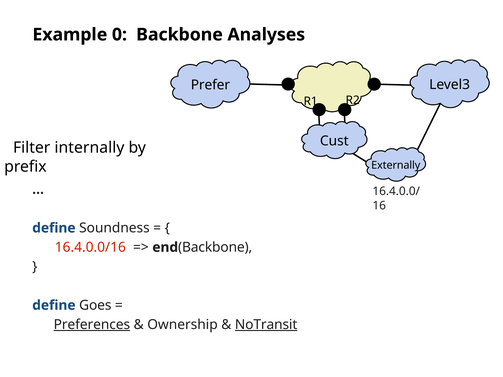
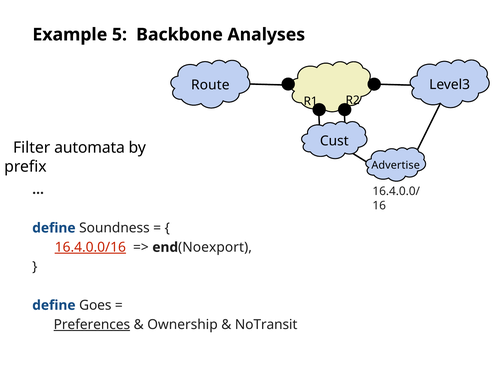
0: 0 -> 5
Prefer: Prefer -> Route
internally: internally -> automata
Externally: Externally -> Advertise
16.4.0.0/16 underline: none -> present
Backbone at (215, 247): Backbone -> Noexport
NoTransit underline: present -> none
